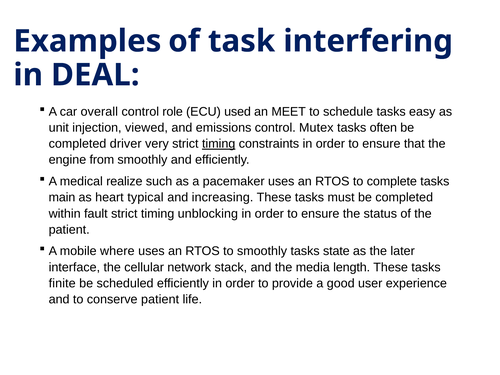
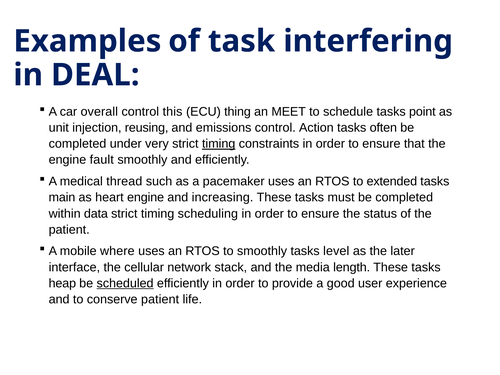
role: role -> this
used: used -> thing
easy: easy -> point
viewed: viewed -> reusing
Mutex: Mutex -> Action
driver: driver -> under
from: from -> fault
realize: realize -> thread
complete: complete -> extended
heart typical: typical -> engine
fault: fault -> data
unblocking: unblocking -> scheduling
state: state -> level
finite: finite -> heap
scheduled underline: none -> present
